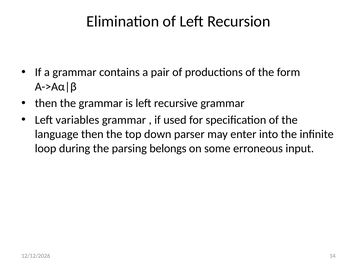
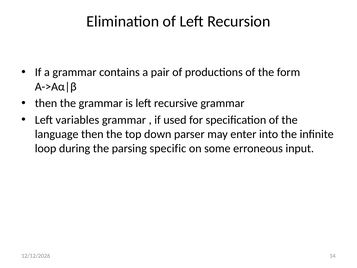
belongs: belongs -> specific
